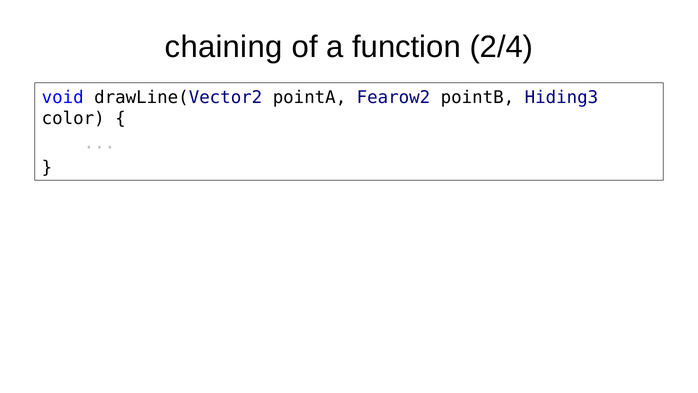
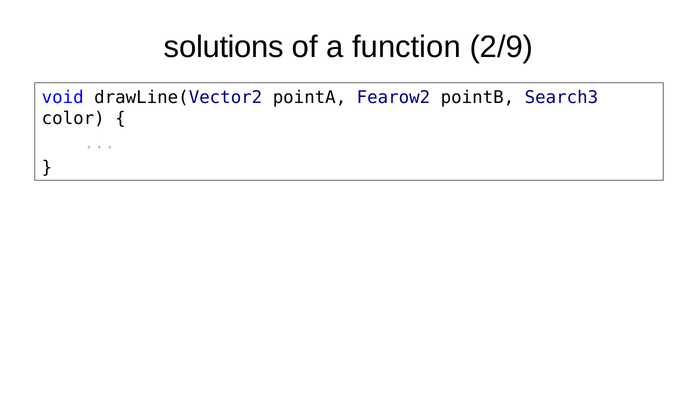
chaining: chaining -> solutions
2/4: 2/4 -> 2/9
Hiding3: Hiding3 -> Search3
